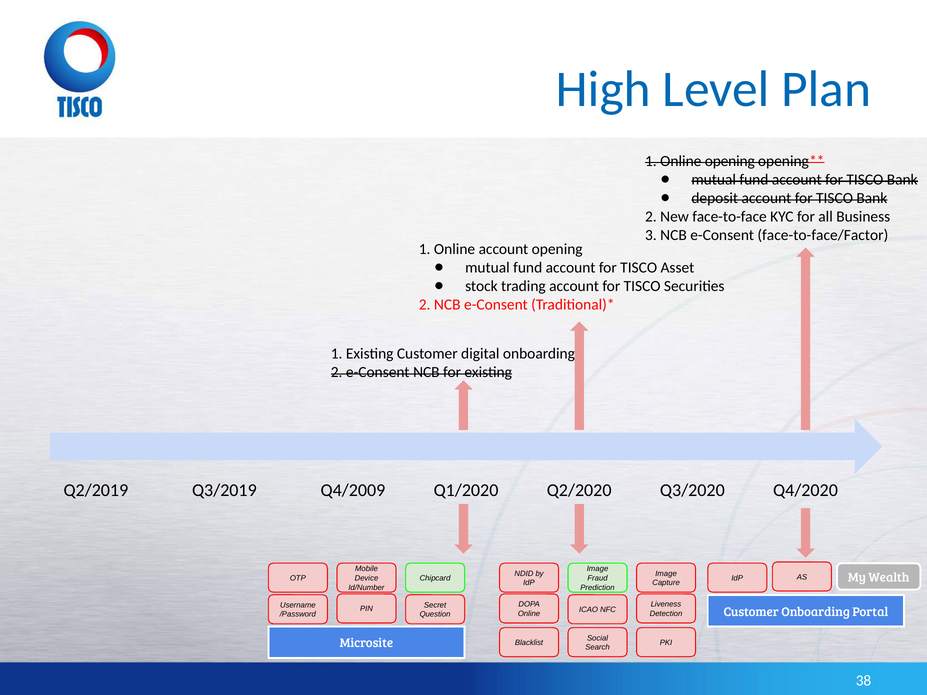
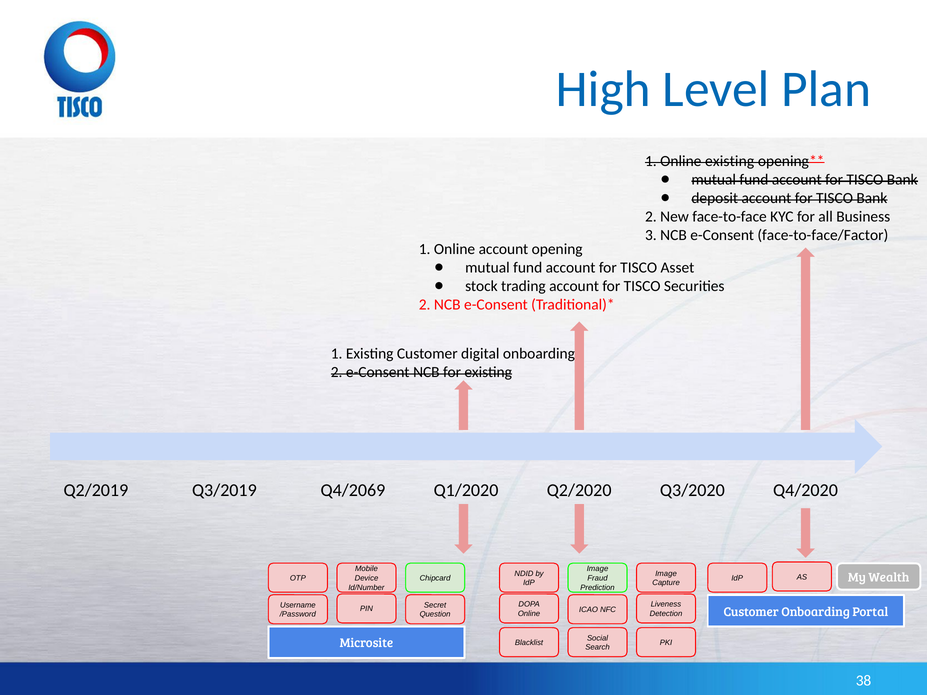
Online opening: opening -> existing
Q4/2009: Q4/2009 -> Q4/2069
